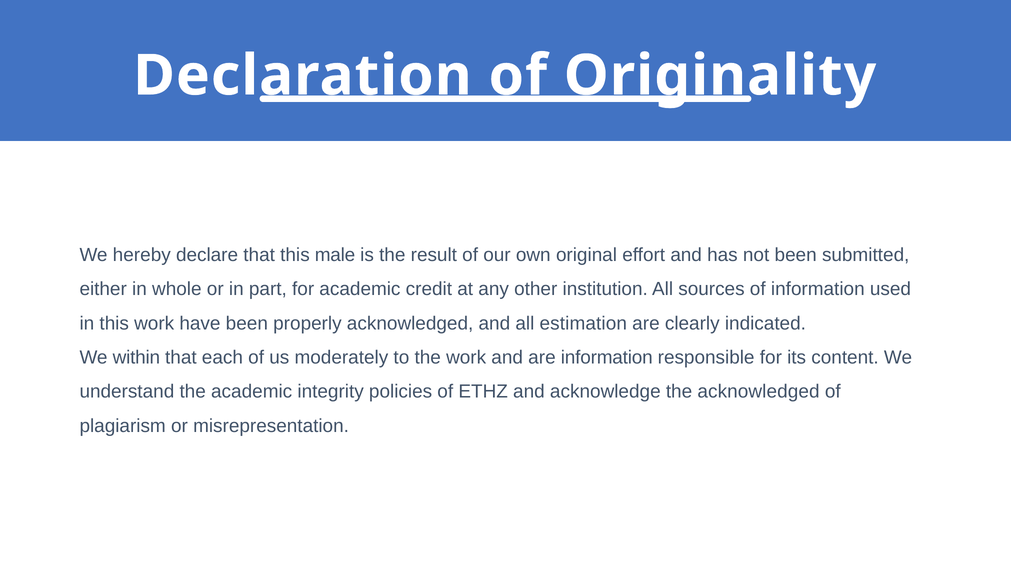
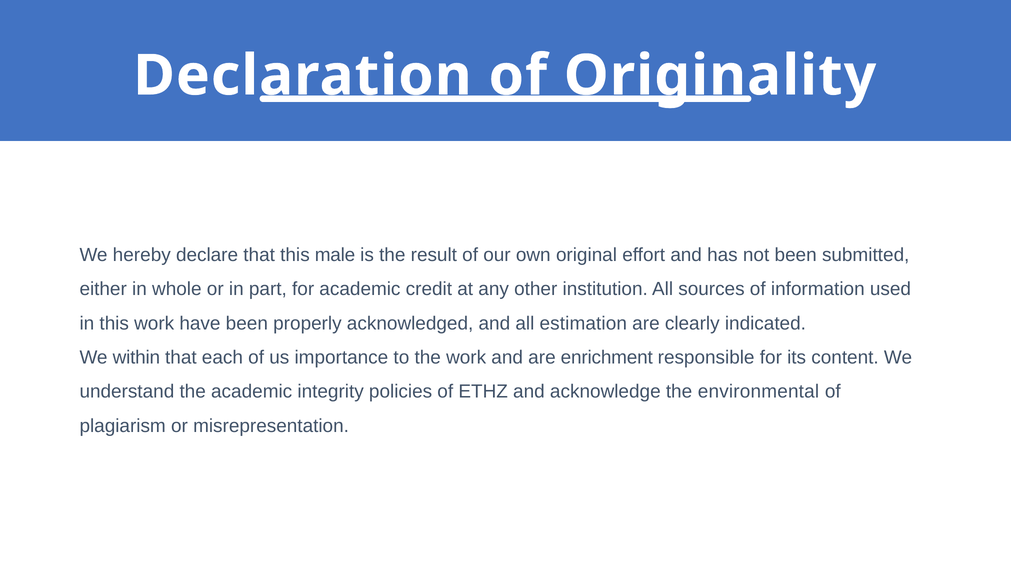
moderately: moderately -> importance
are information: information -> enrichment
the acknowledged: acknowledged -> environmental
